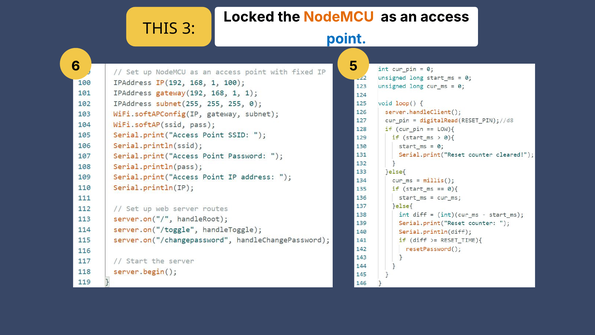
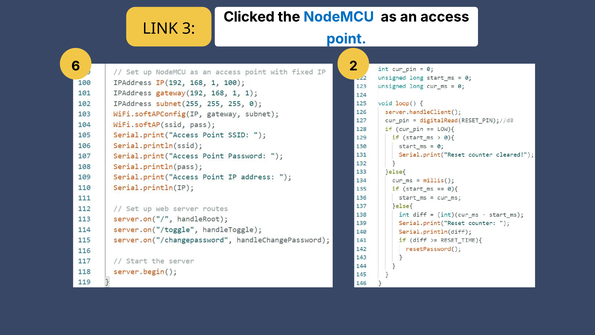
Locked: Locked -> Clicked
NodeMCU colour: orange -> blue
THIS: THIS -> LINK
5: 5 -> 2
